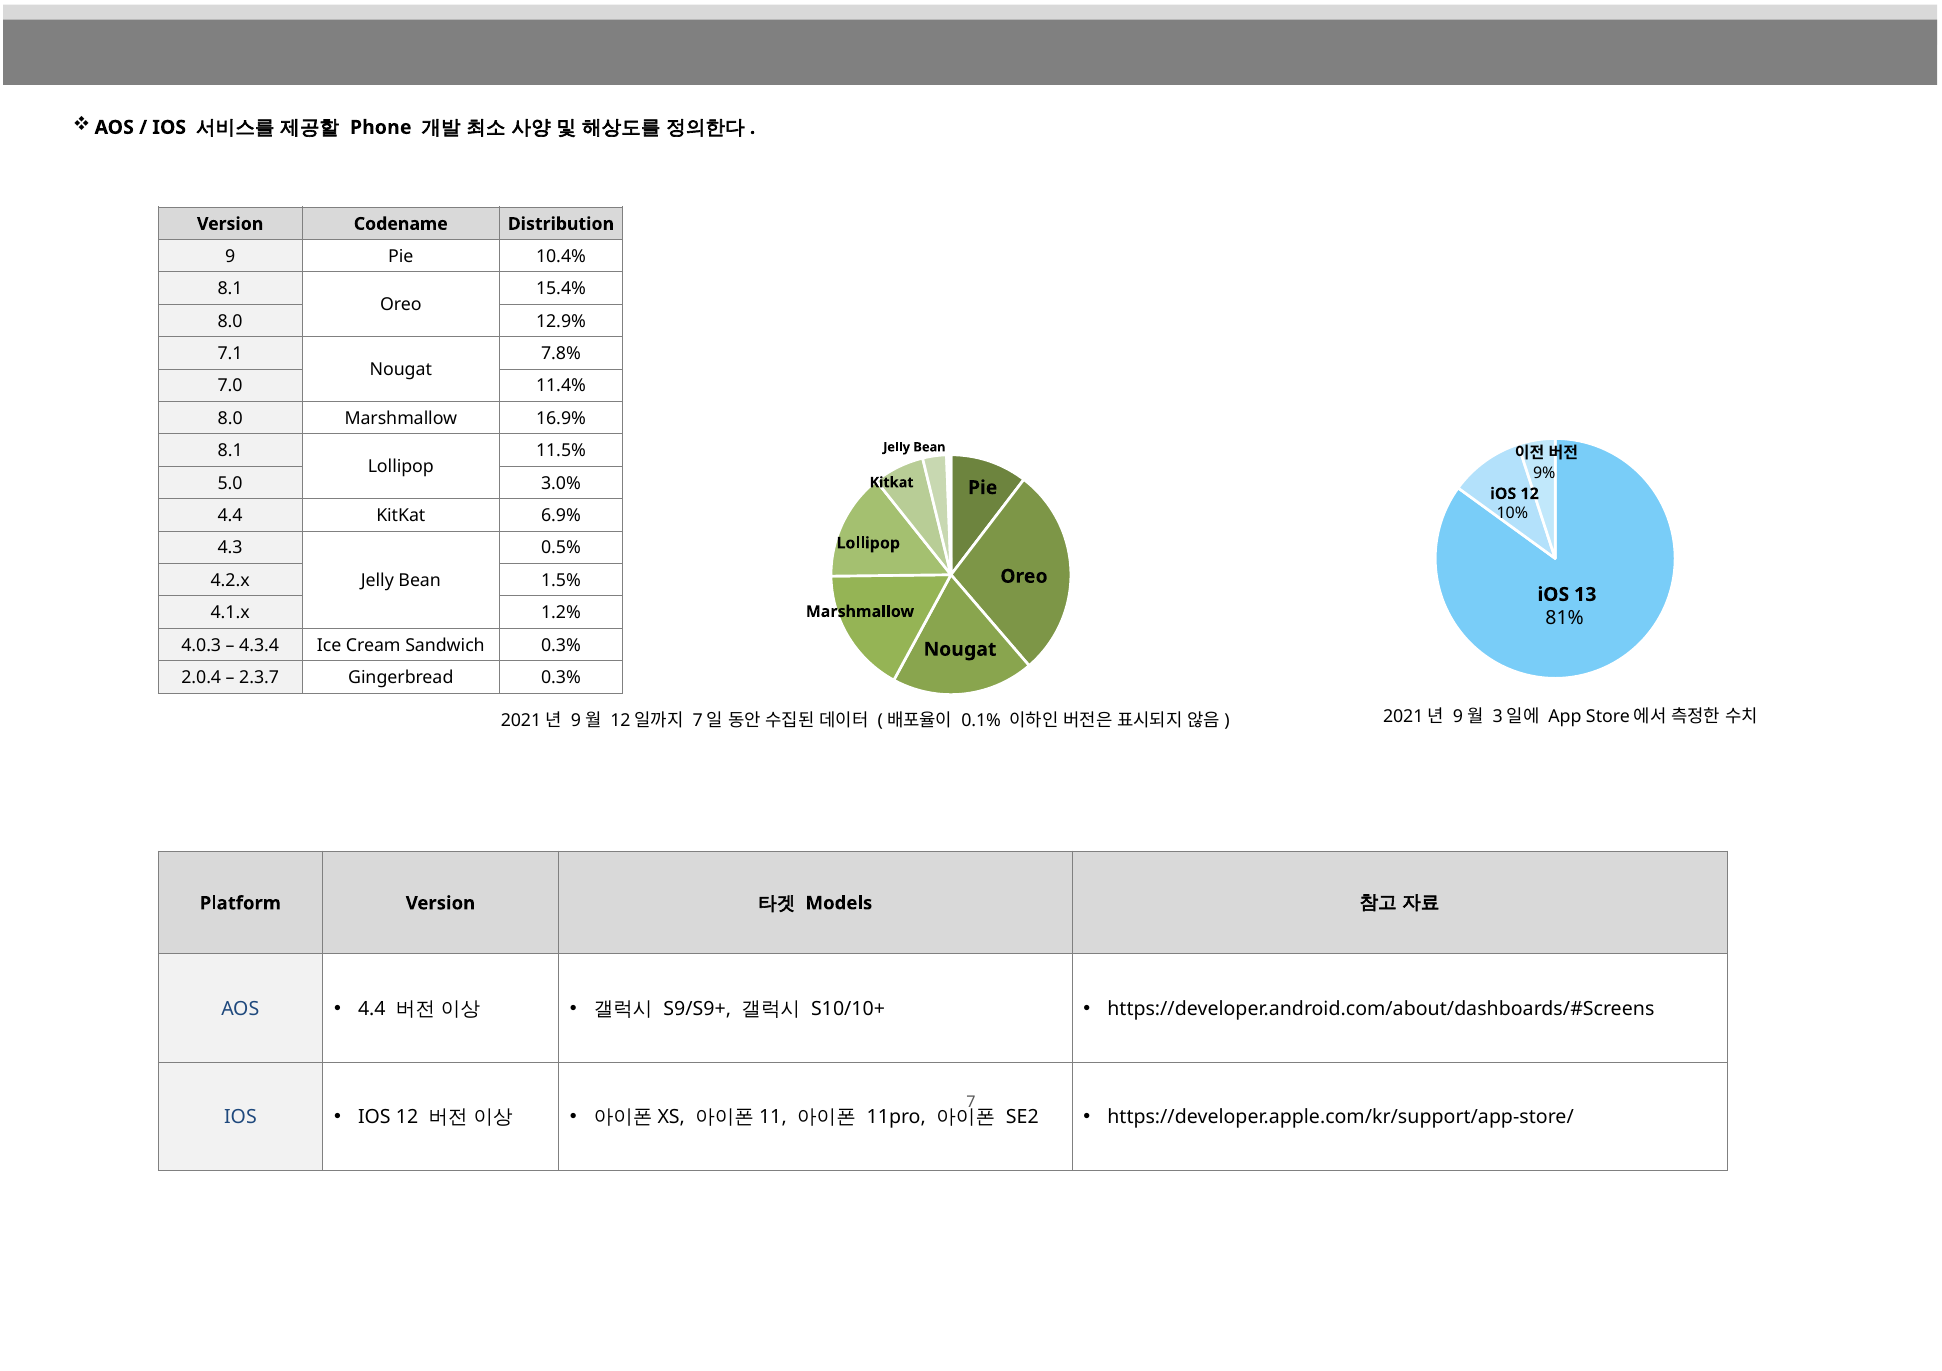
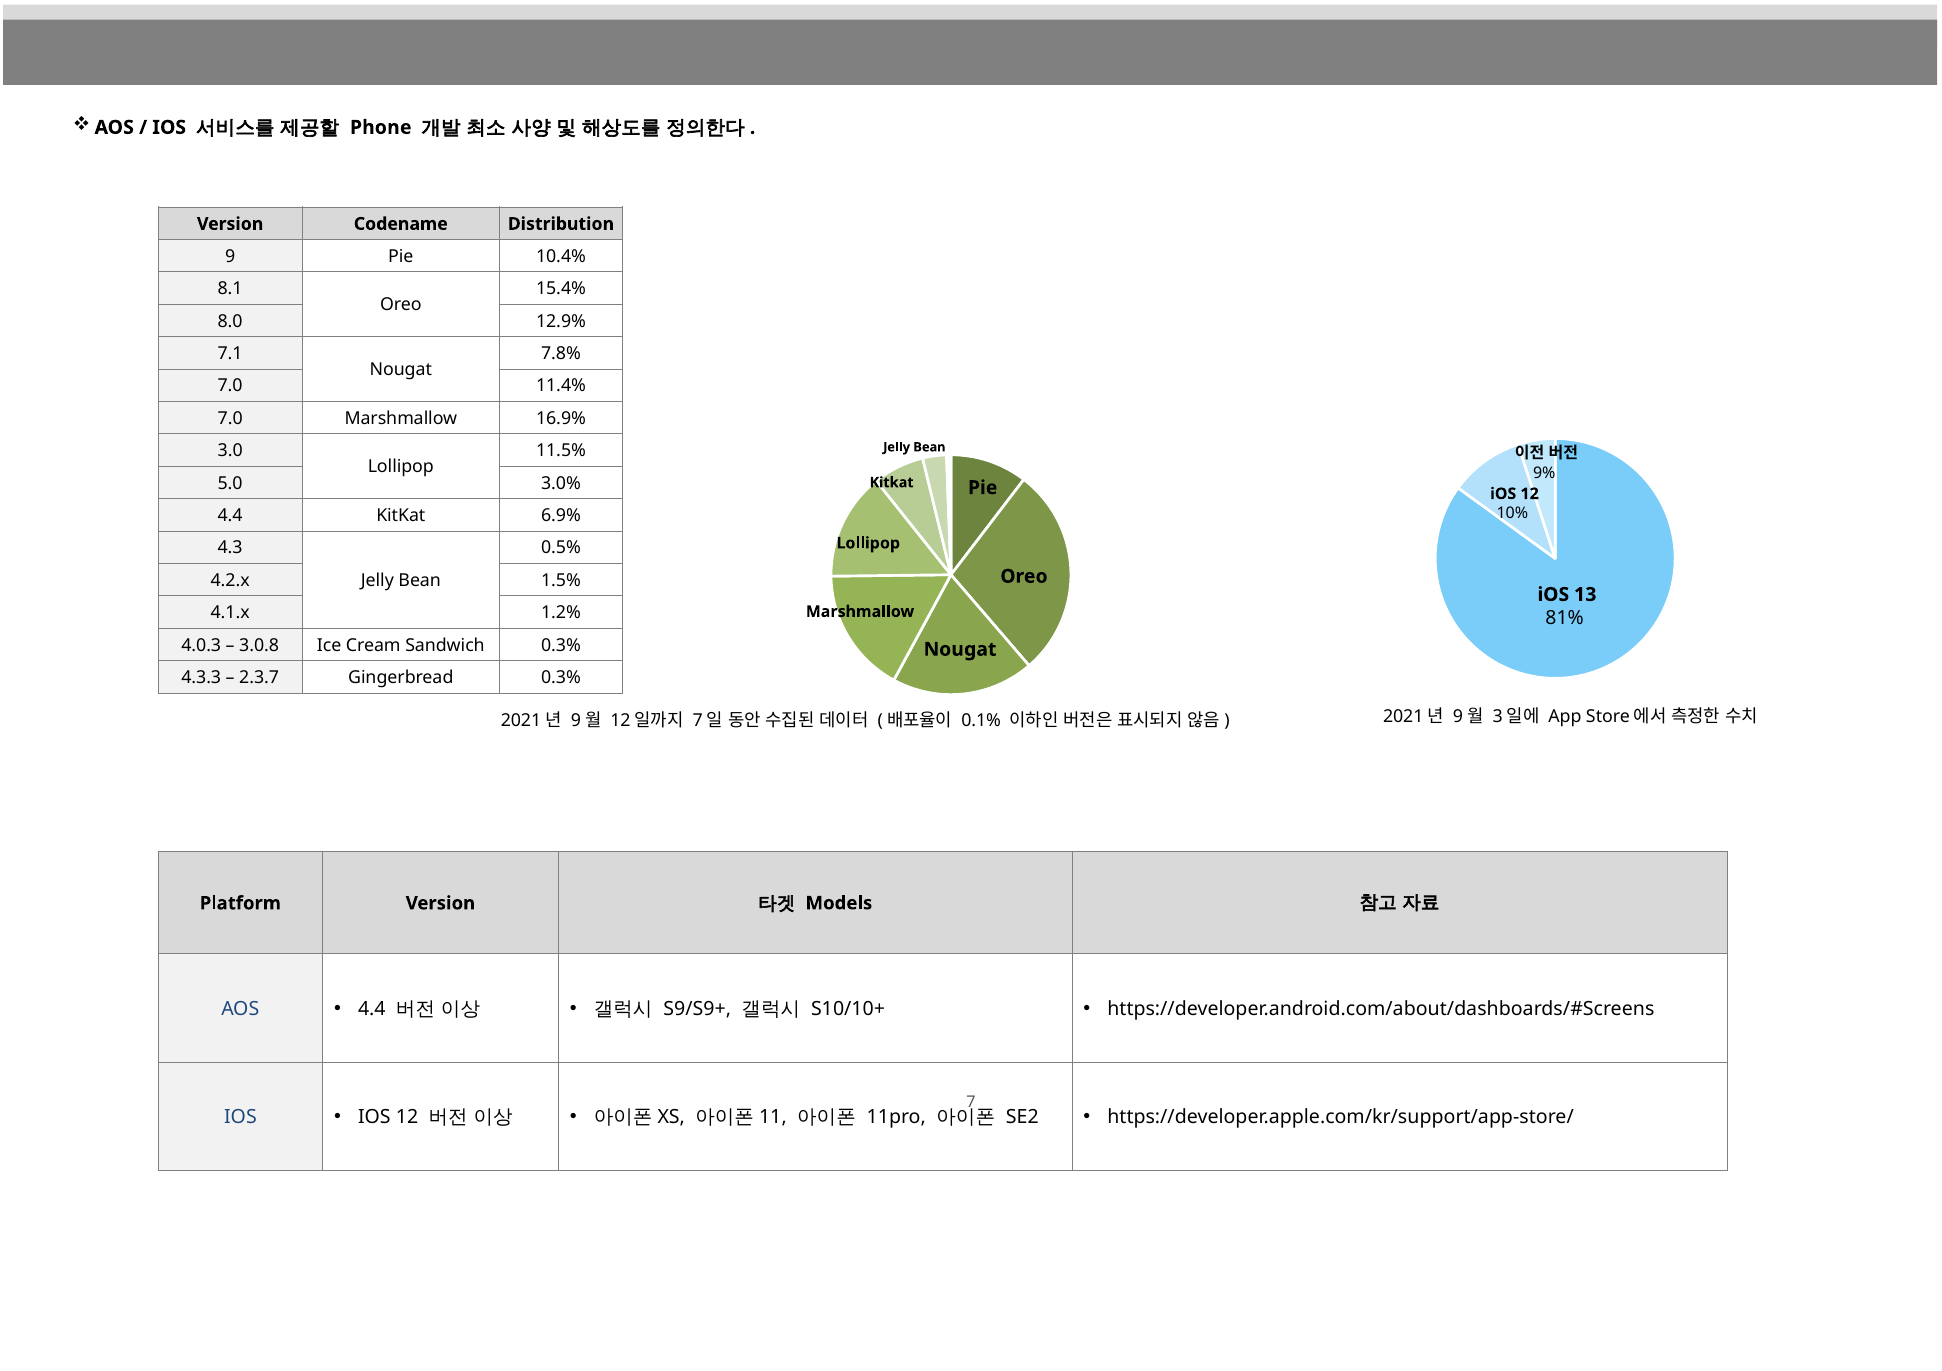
8.0 at (230, 418): 8.0 -> 7.0
8.1 at (230, 451): 8.1 -> 3.0
4.3.4: 4.3.4 -> 3.0.8
2.0.4: 2.0.4 -> 4.3.3
